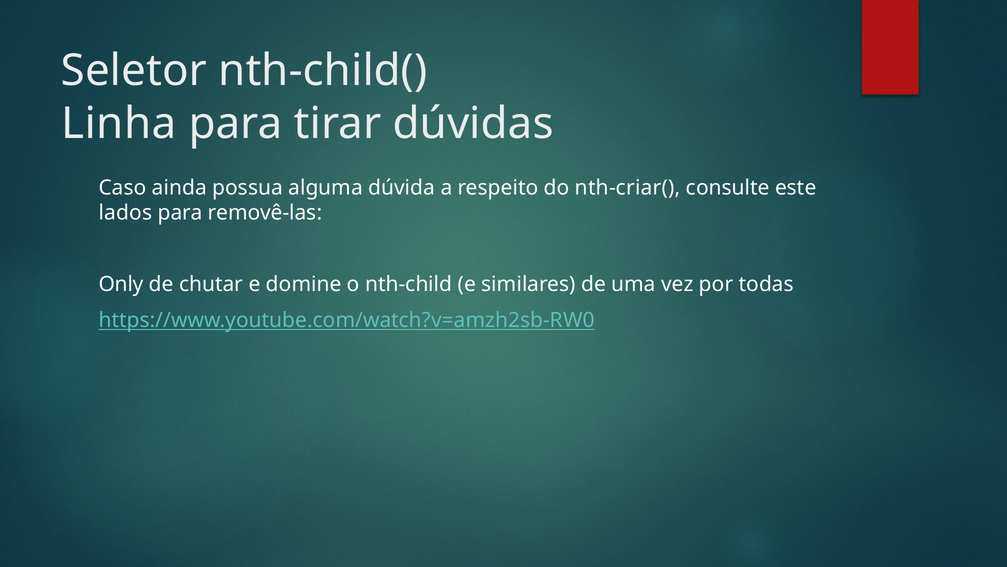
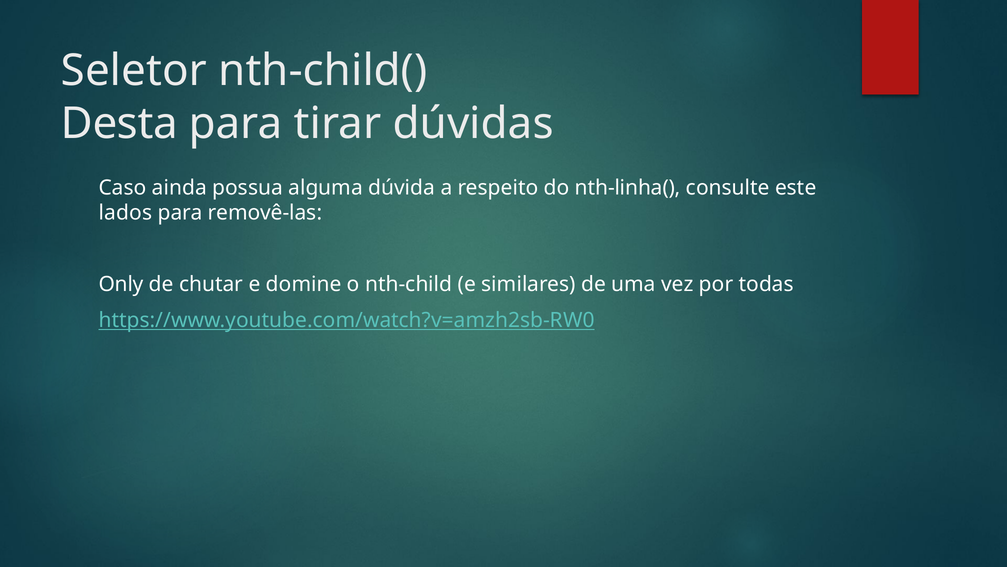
Linha: Linha -> Desta
nth-criar(: nth-criar( -> nth-linha(
